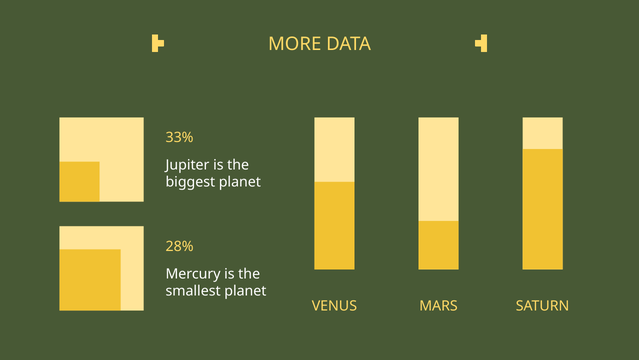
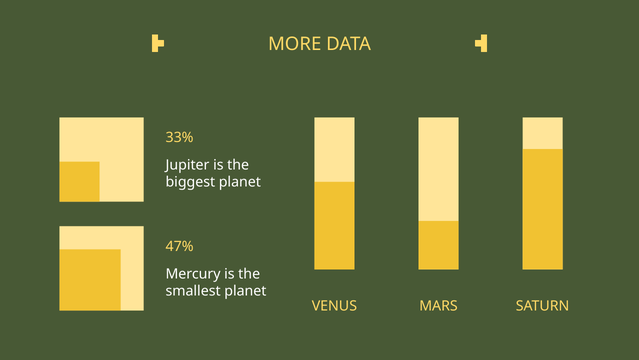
28%: 28% -> 47%
